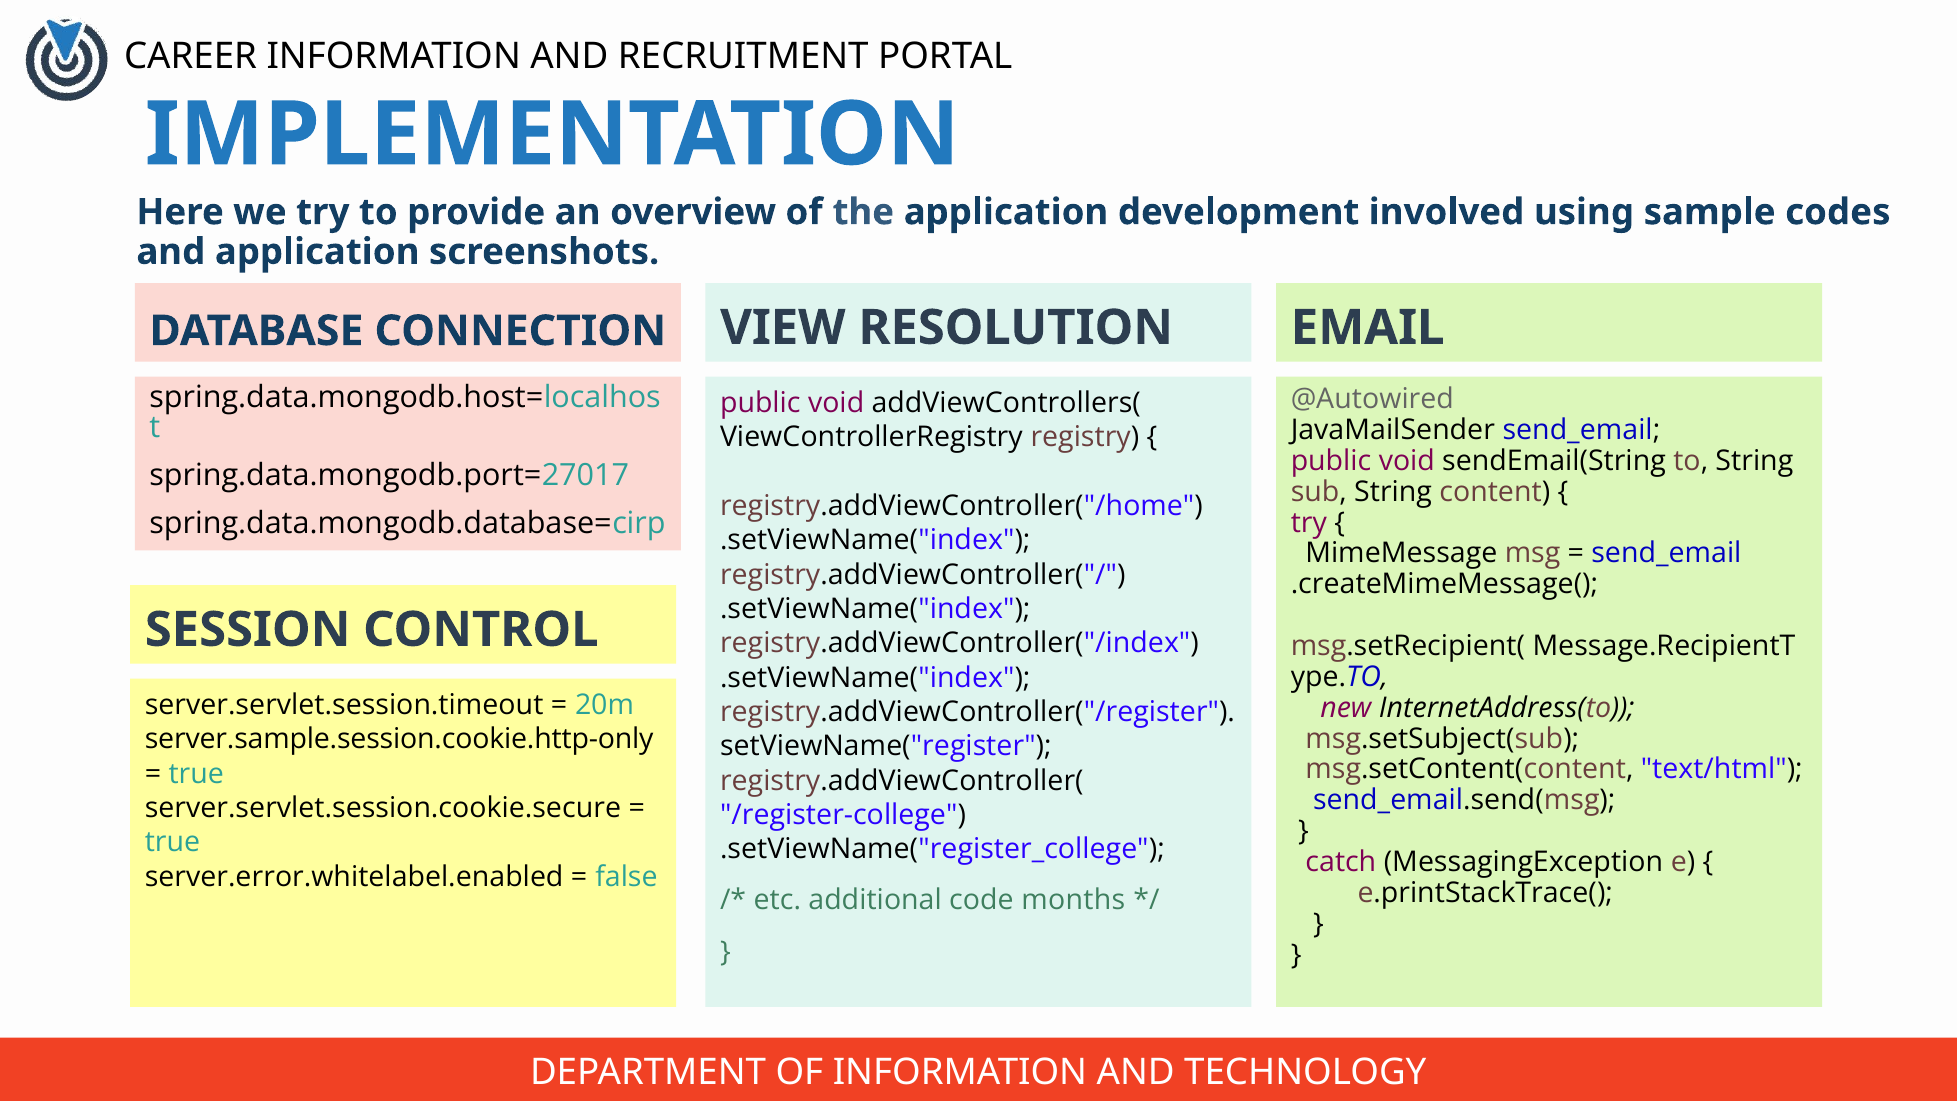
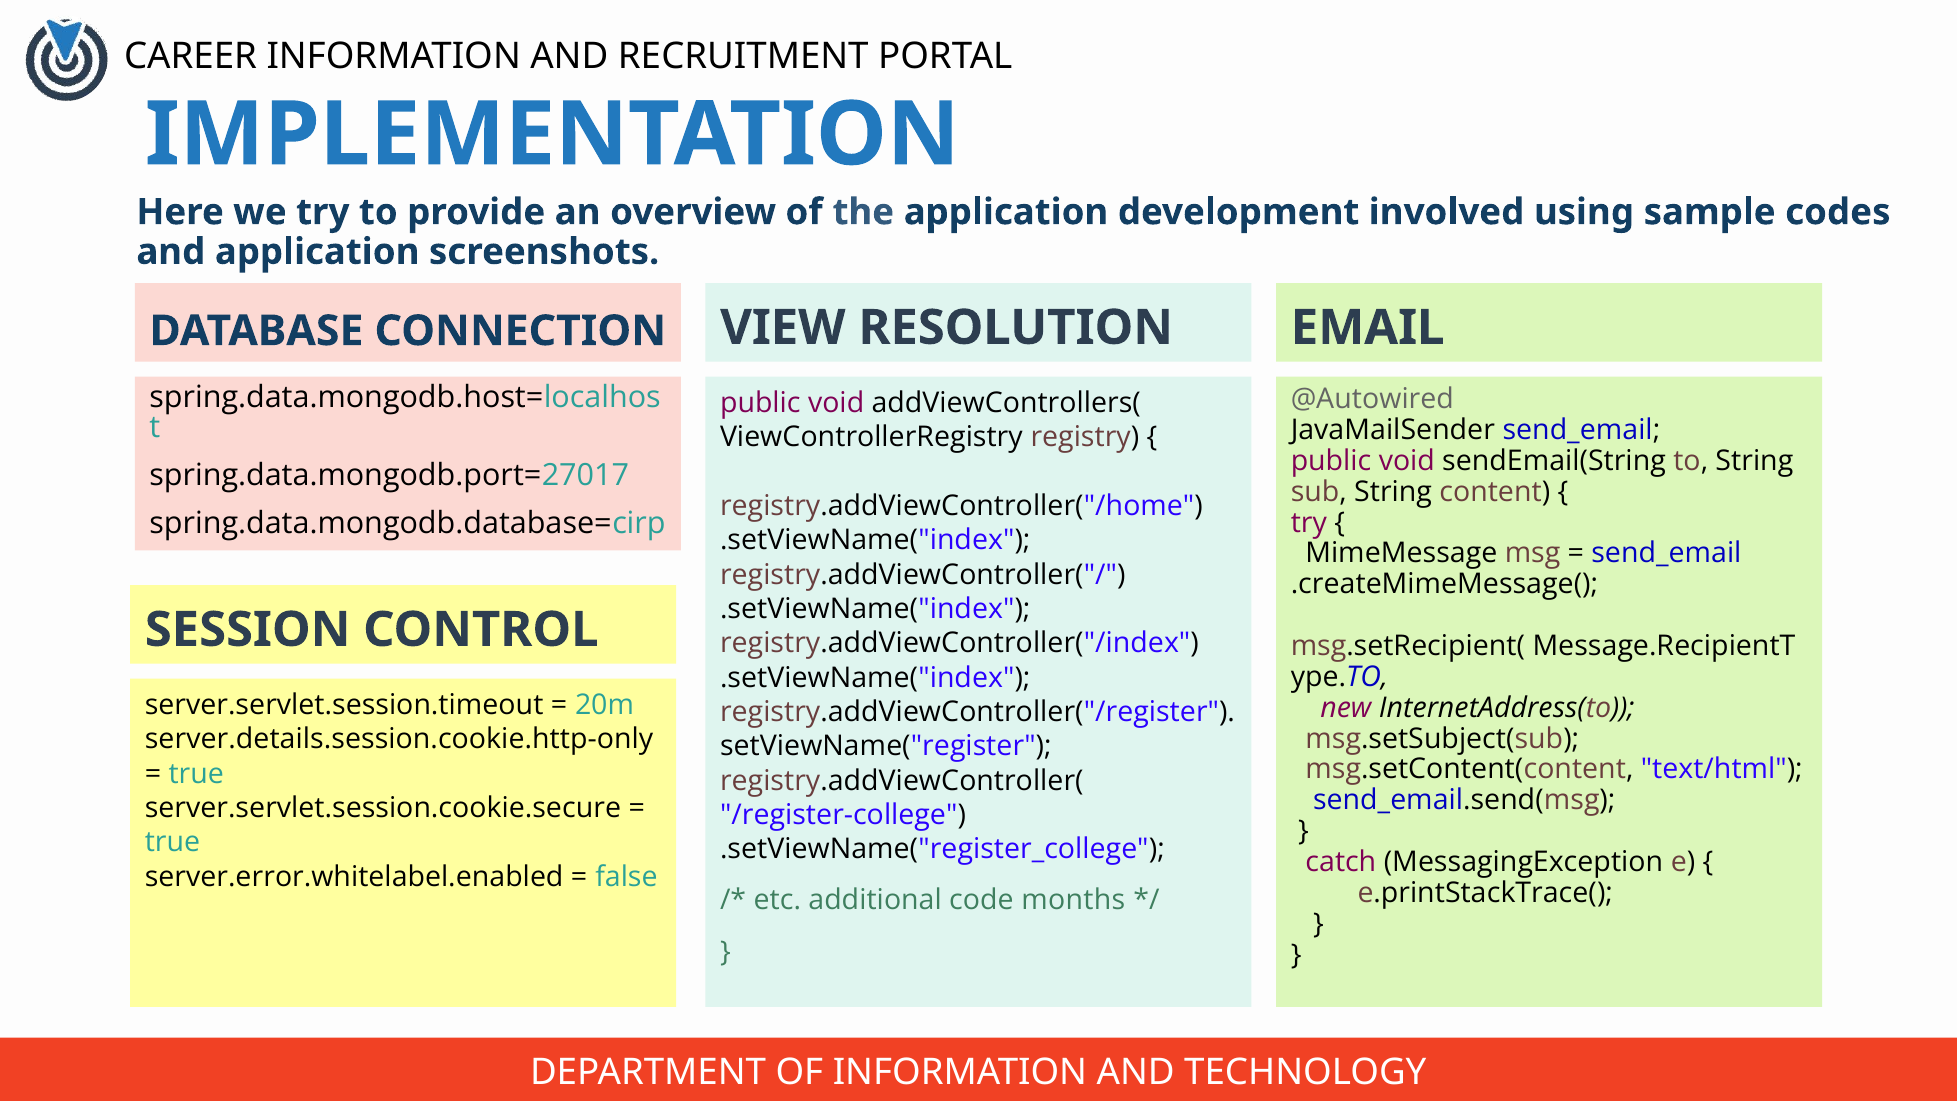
server.sample.session.cookie.http-only: server.sample.session.cookie.http-only -> server.details.session.cookie.http-only
